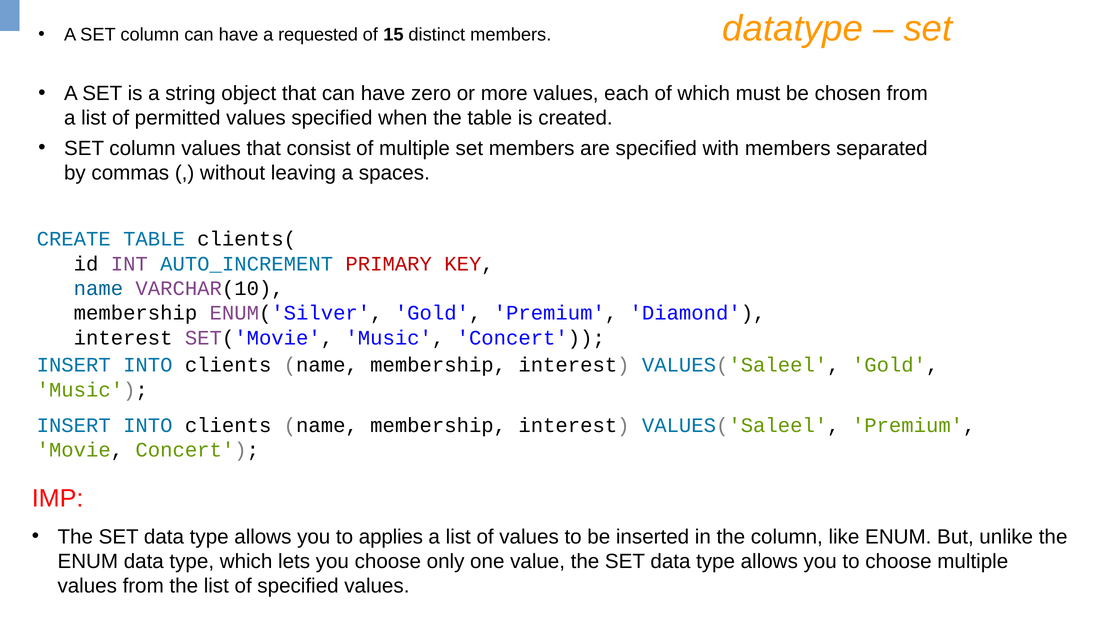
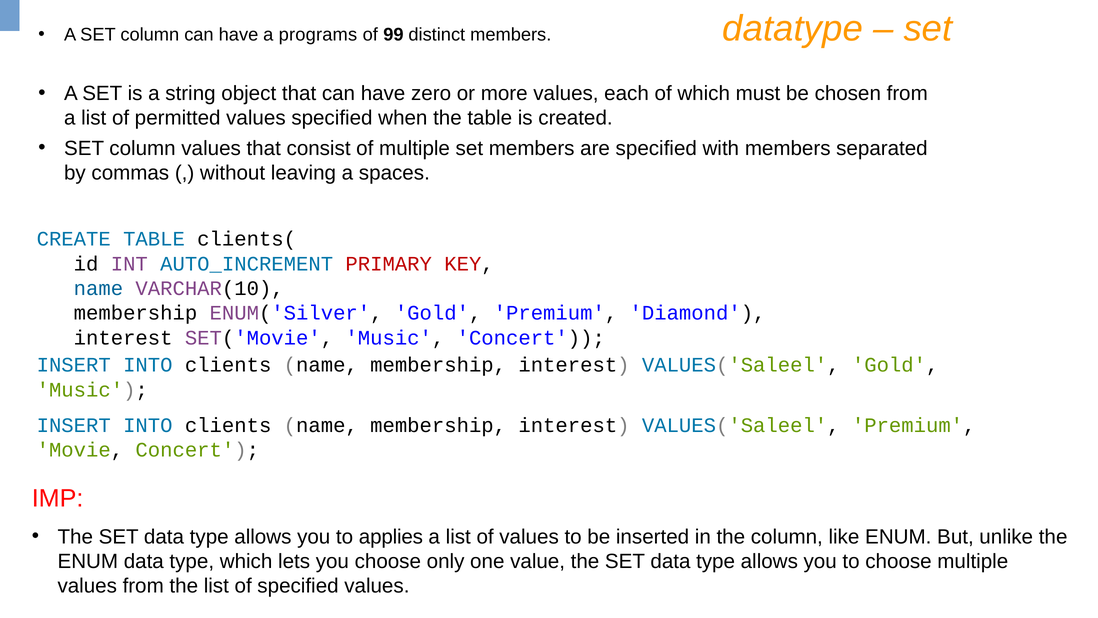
requested: requested -> programs
15: 15 -> 99
